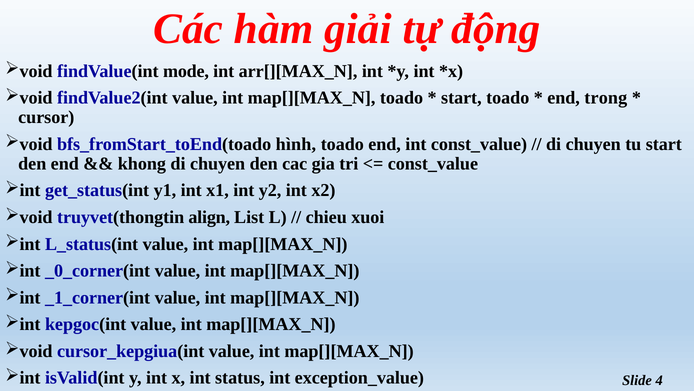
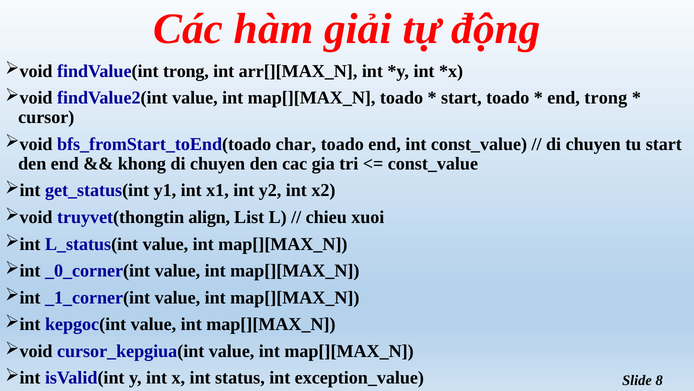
findValue(int mode: mode -> trong
hình: hình -> char
4: 4 -> 8
